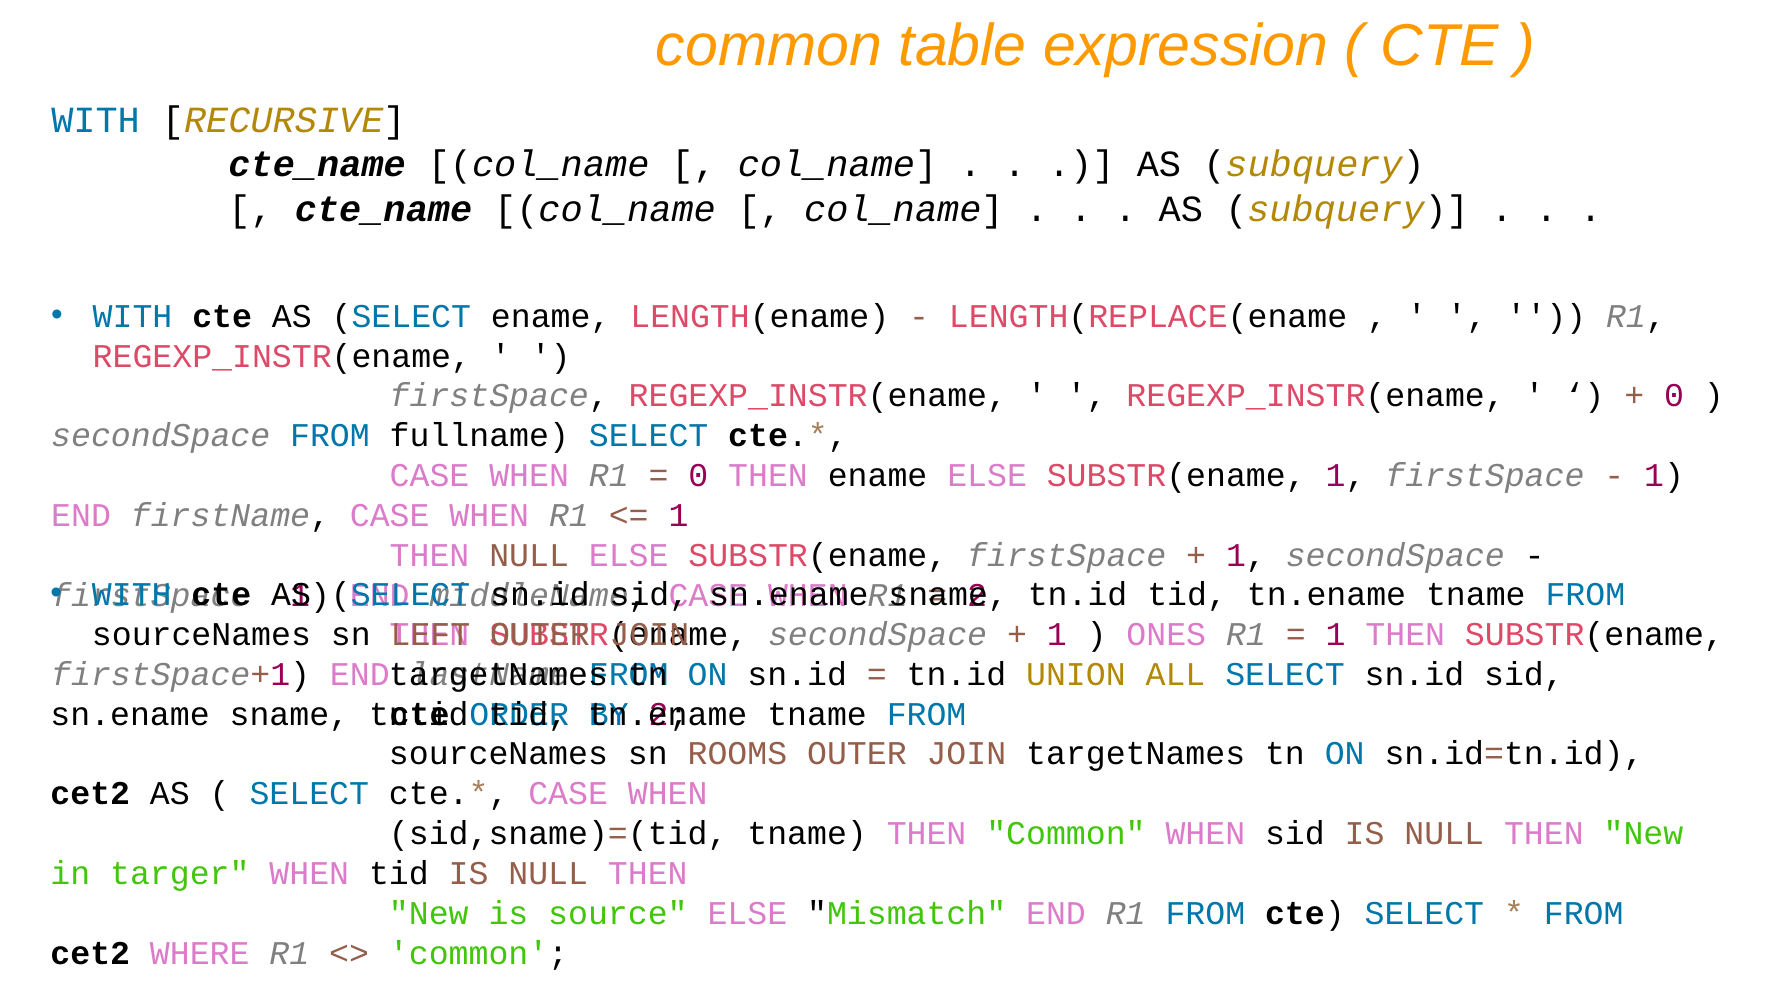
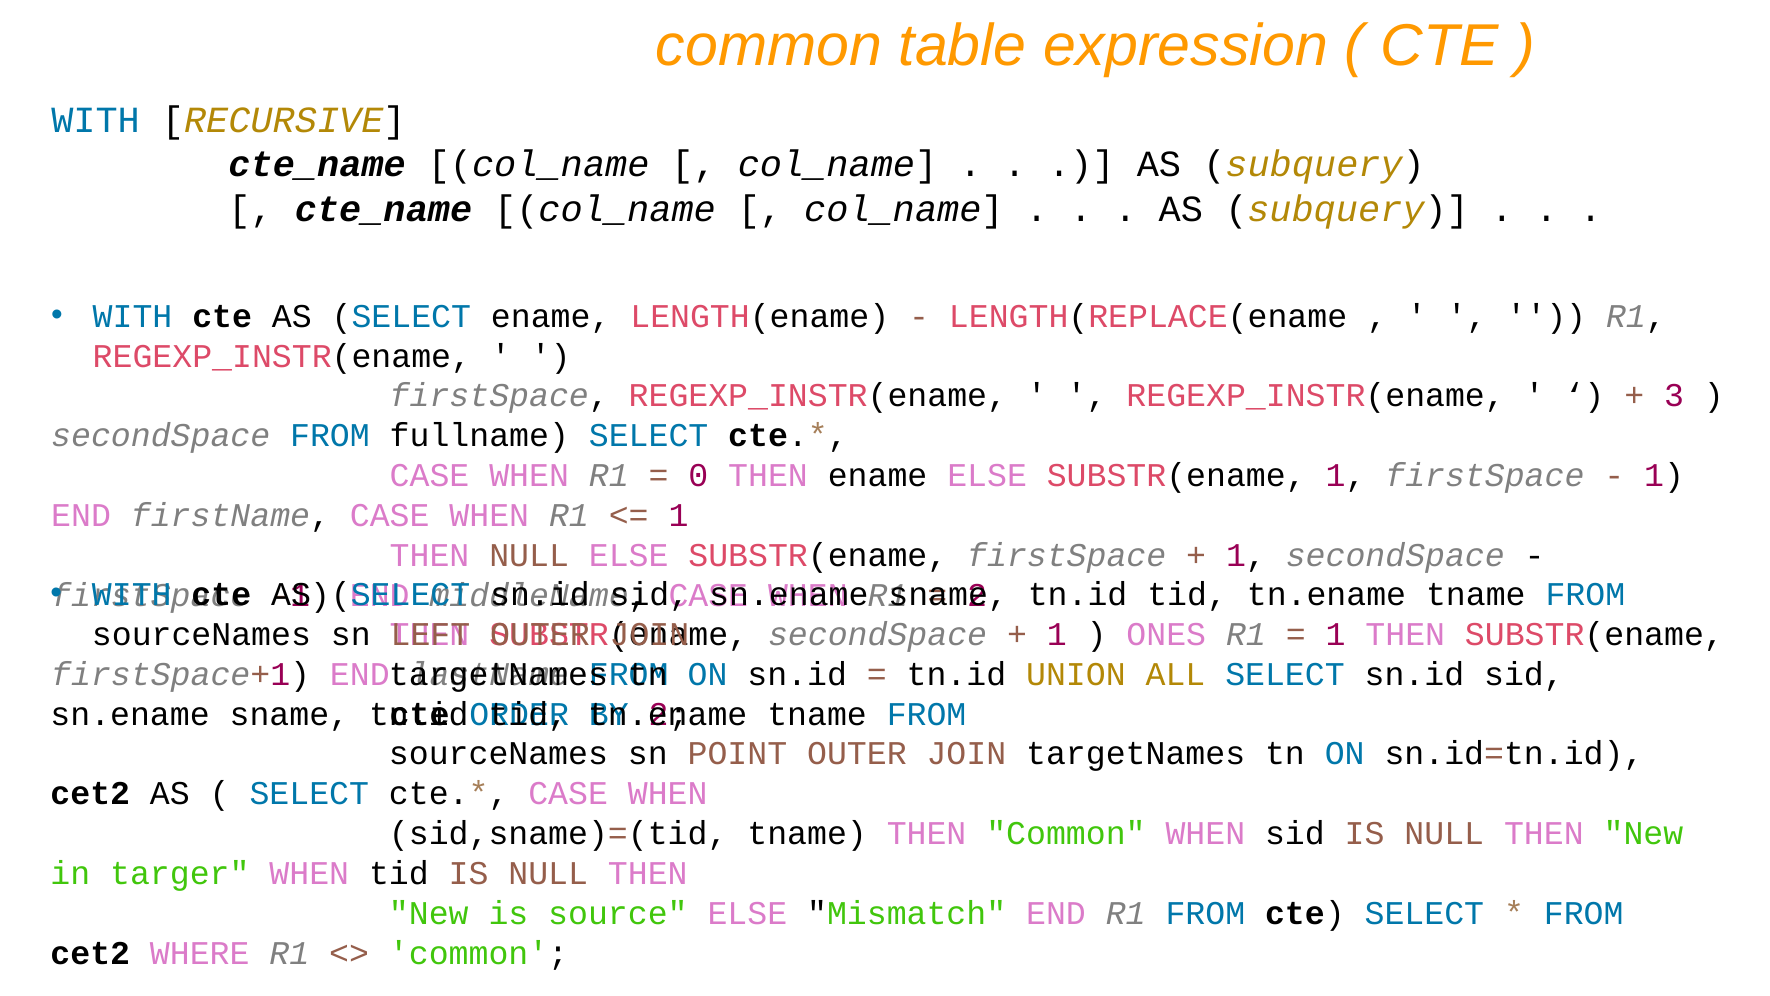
0 at (1674, 396): 0 -> 3
ROOMS: ROOMS -> POINT
